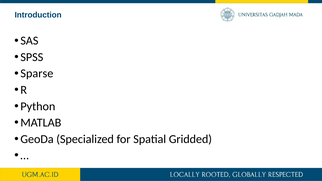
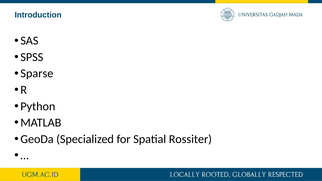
Gridded: Gridded -> Rossiter
